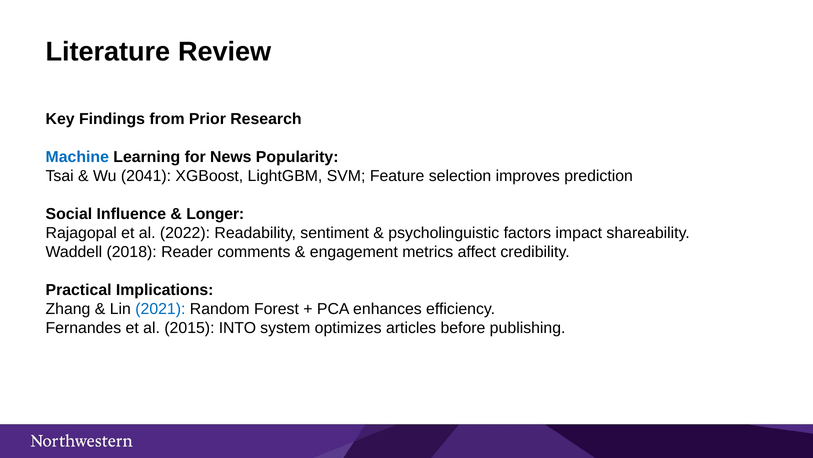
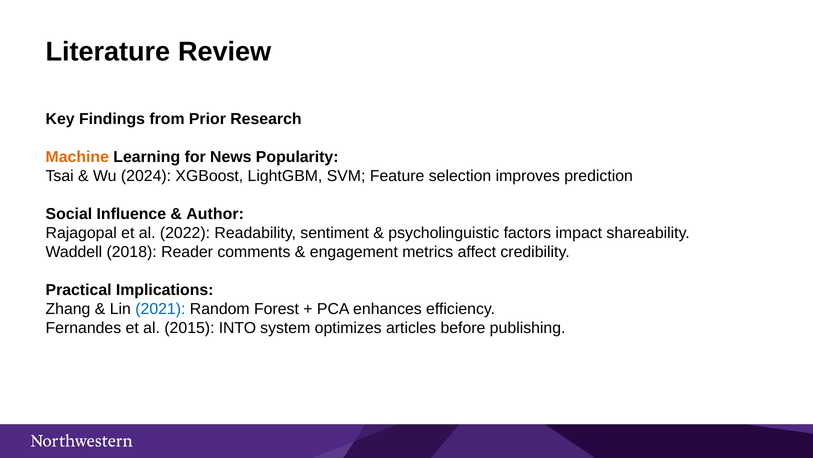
Machine colour: blue -> orange
2041: 2041 -> 2024
Longer: Longer -> Author
